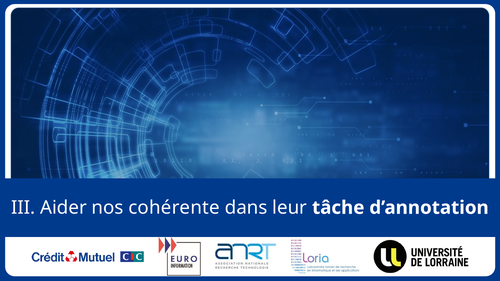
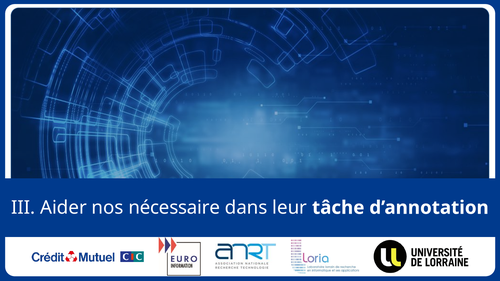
cohérente: cohérente -> nécessaire
